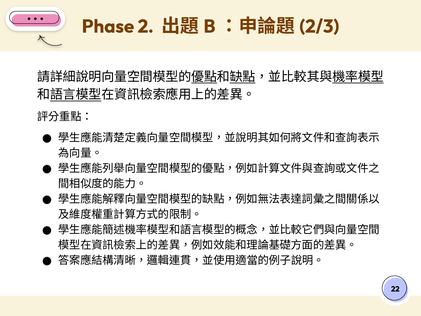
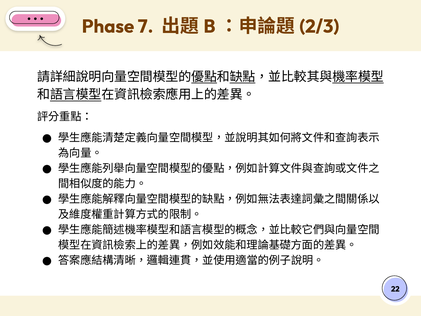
2: 2 -> 7
